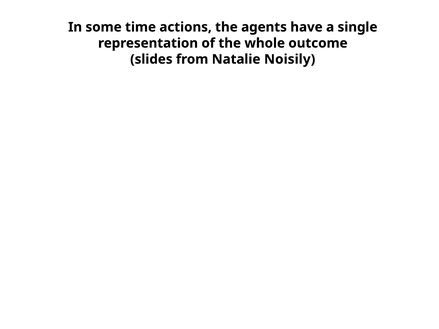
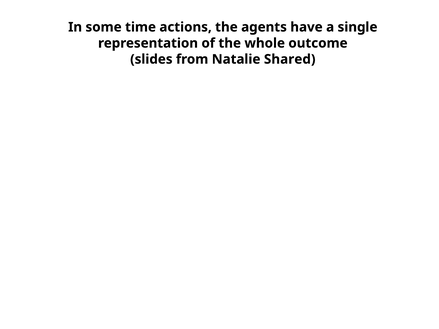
Noisily: Noisily -> Shared
